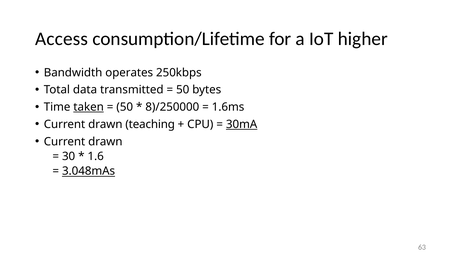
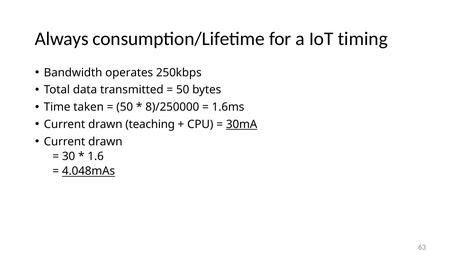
Access: Access -> Always
higher: higher -> timing
taken underline: present -> none
3.048mAs: 3.048mAs -> 4.048mAs
